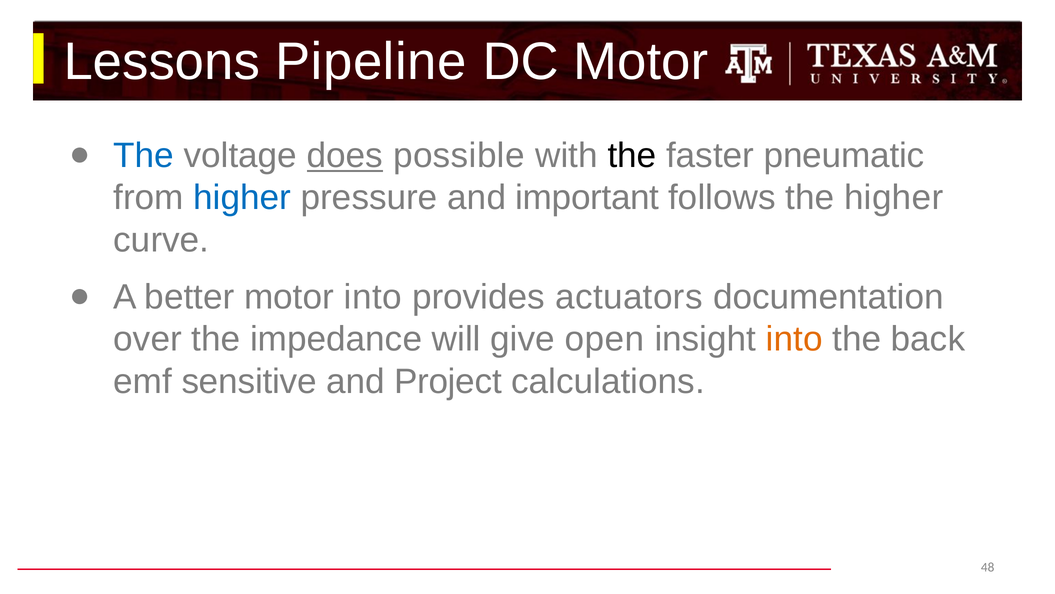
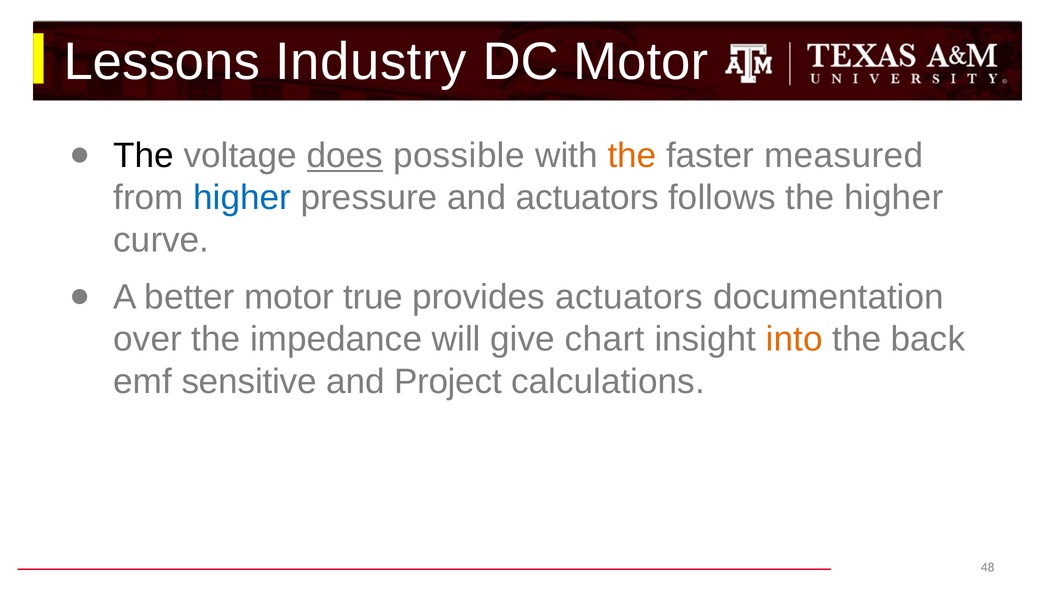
Pipeline: Pipeline -> Industry
The at (144, 155) colour: blue -> black
the at (632, 155) colour: black -> orange
pneumatic: pneumatic -> measured
and important: important -> actuators
motor into: into -> true
open: open -> chart
